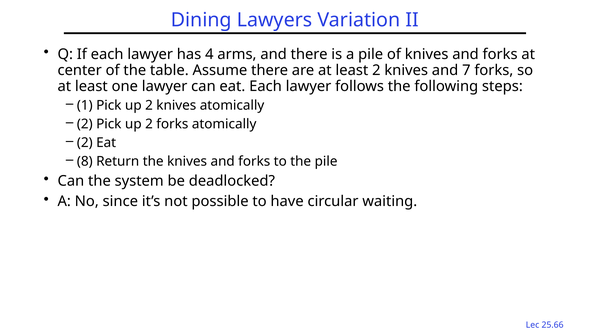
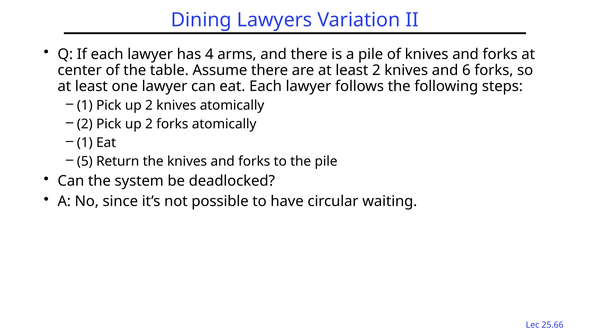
7: 7 -> 6
2 at (85, 143): 2 -> 1
8: 8 -> 5
